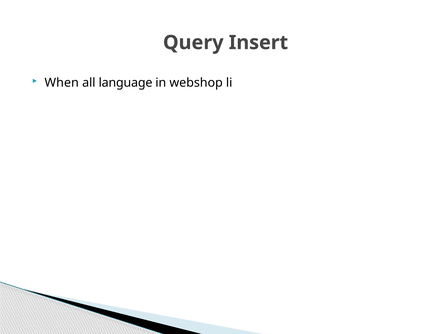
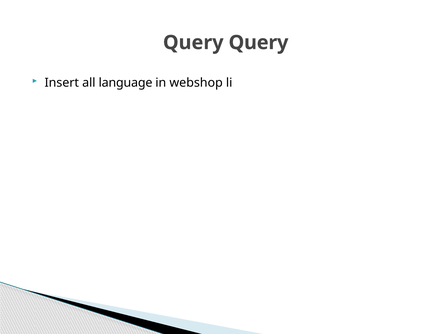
Query Insert: Insert -> Query
When: When -> Insert
